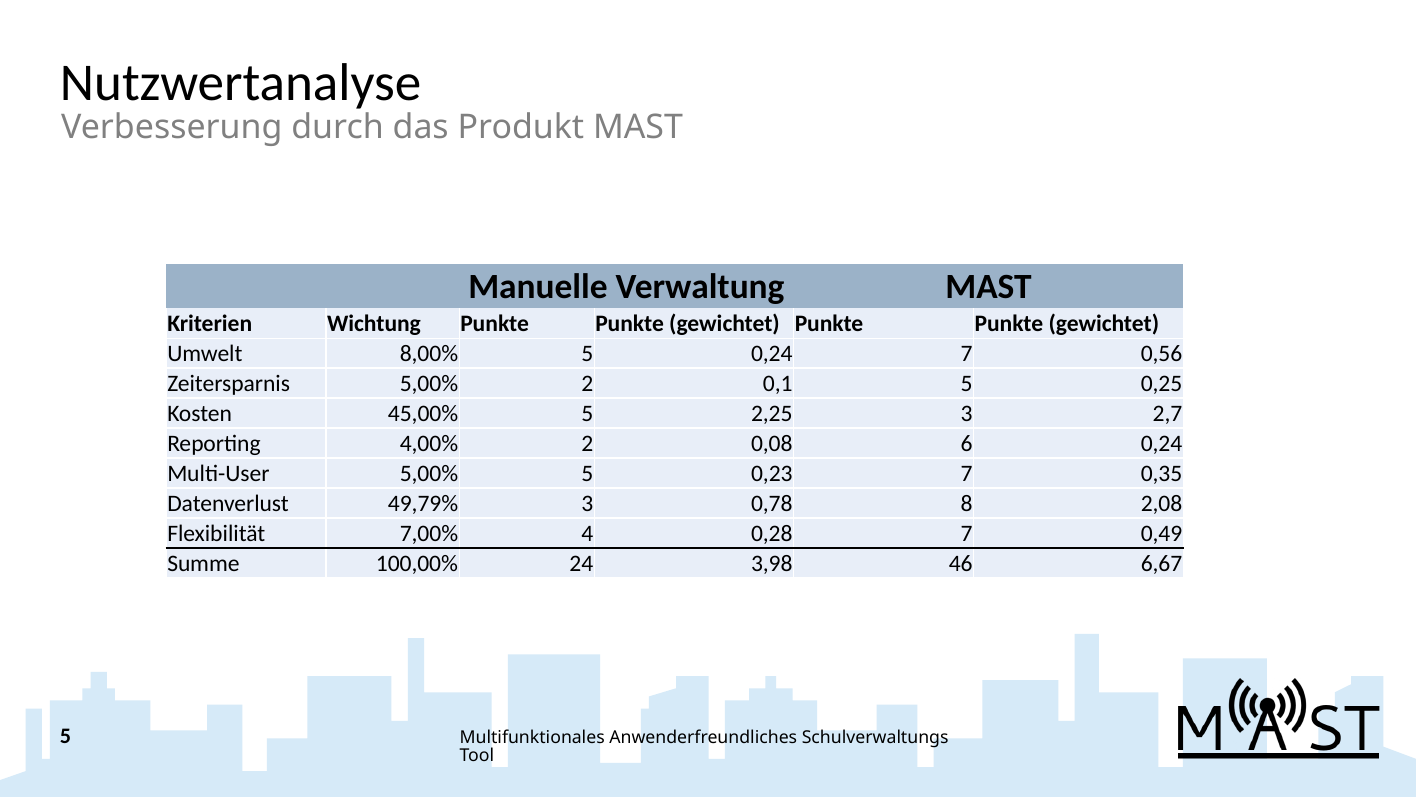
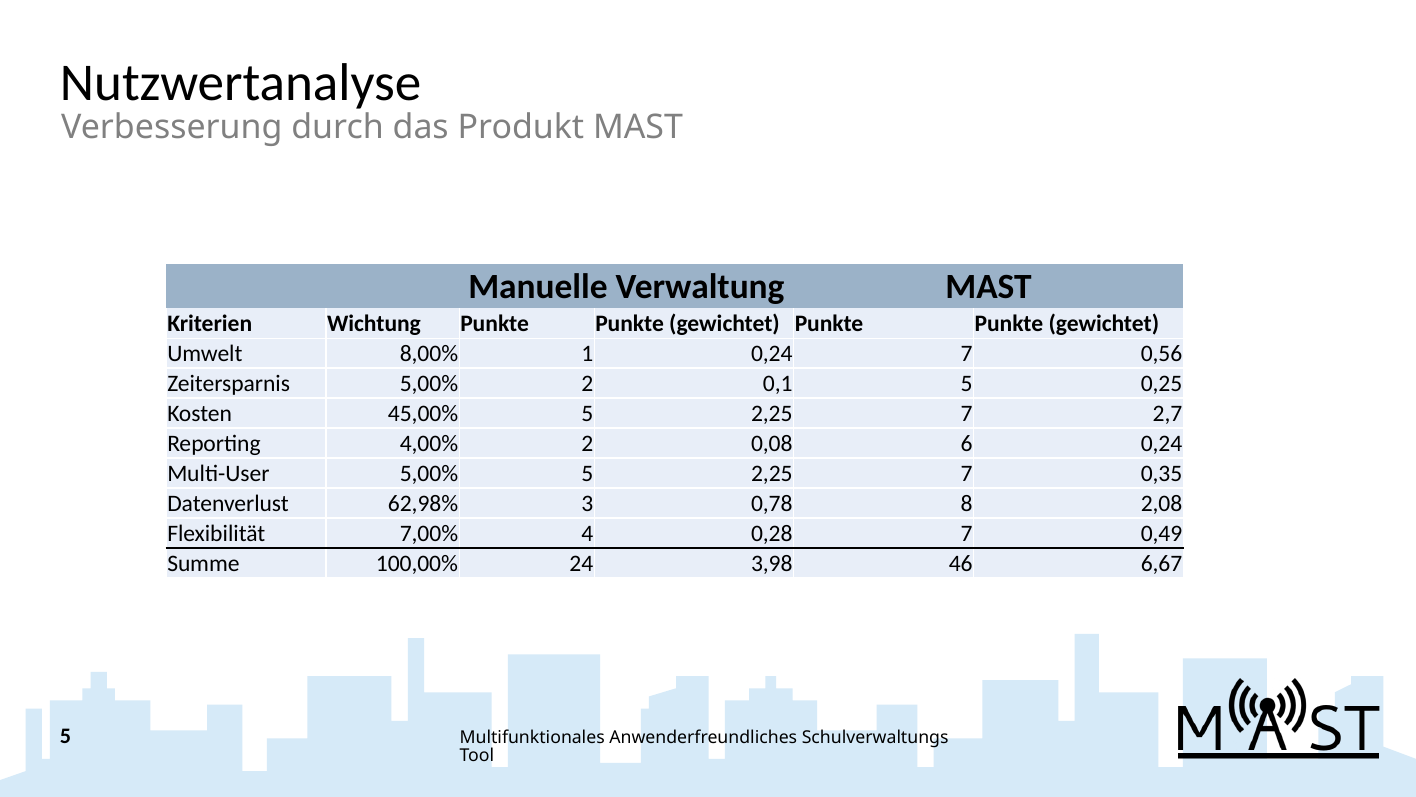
8,00% 5: 5 -> 1
45,00% 5 2,25 3: 3 -> 7
5,00% 5 0,23: 0,23 -> 2,25
49,79%: 49,79% -> 62,98%
